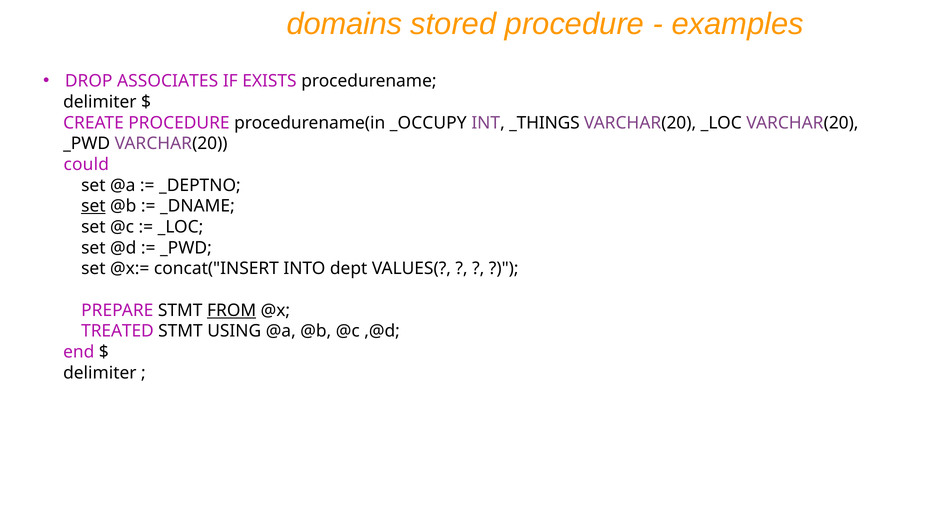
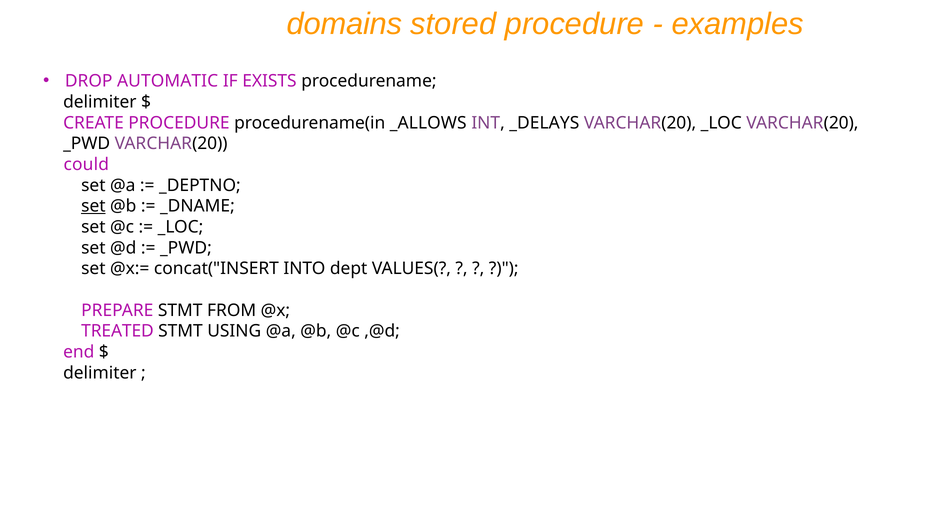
ASSOCIATES: ASSOCIATES -> AUTOMATIC
_OCCUPY: _OCCUPY -> _ALLOWS
_THINGS: _THINGS -> _DELAYS
FROM underline: present -> none
